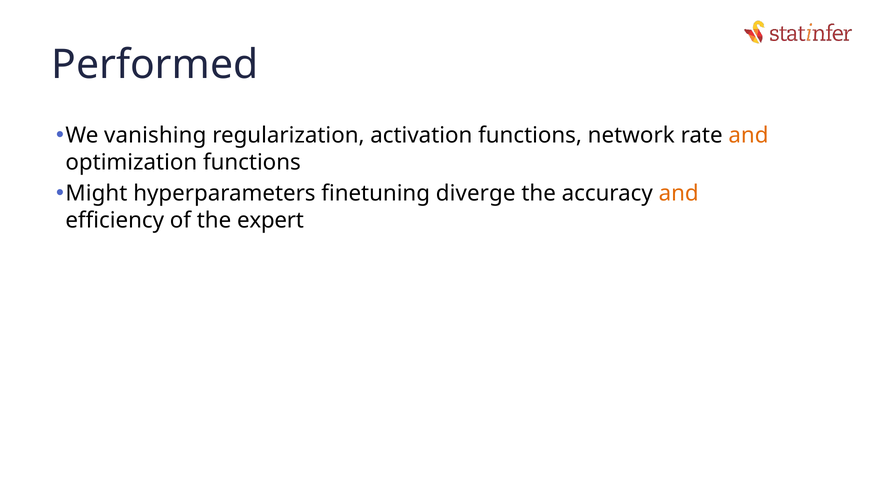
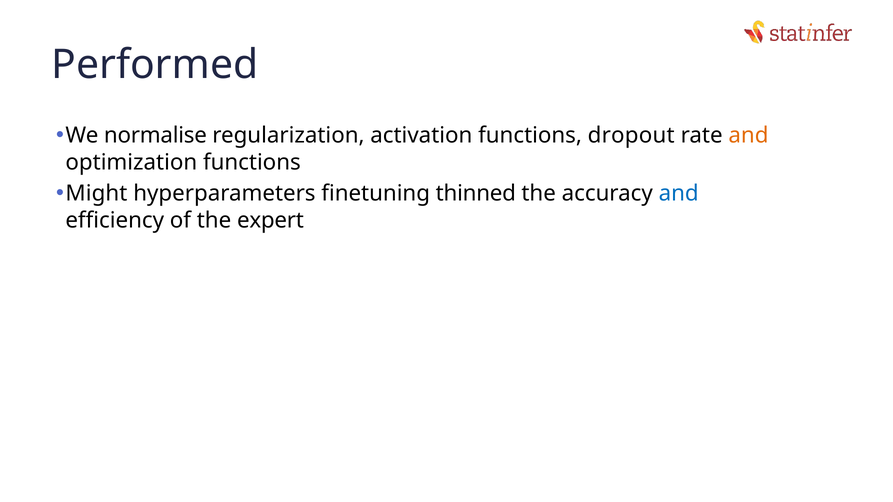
vanishing: vanishing -> normalise
network: network -> dropout
diverge: diverge -> thinned
and at (679, 194) colour: orange -> blue
